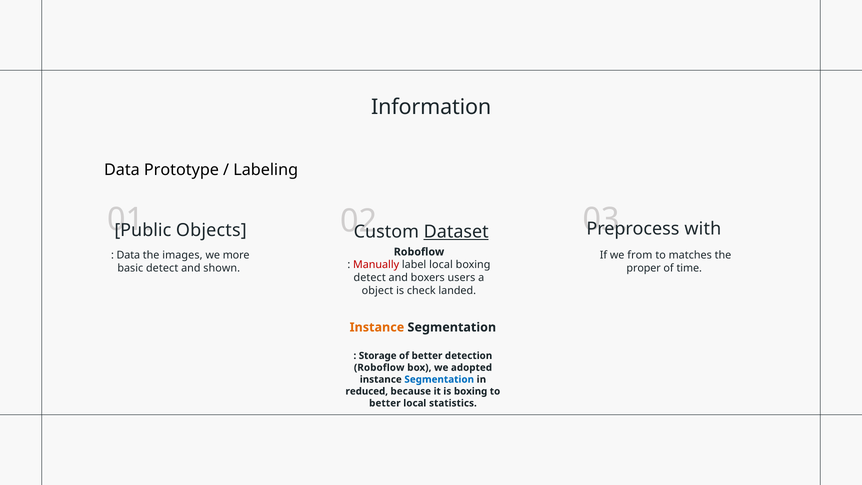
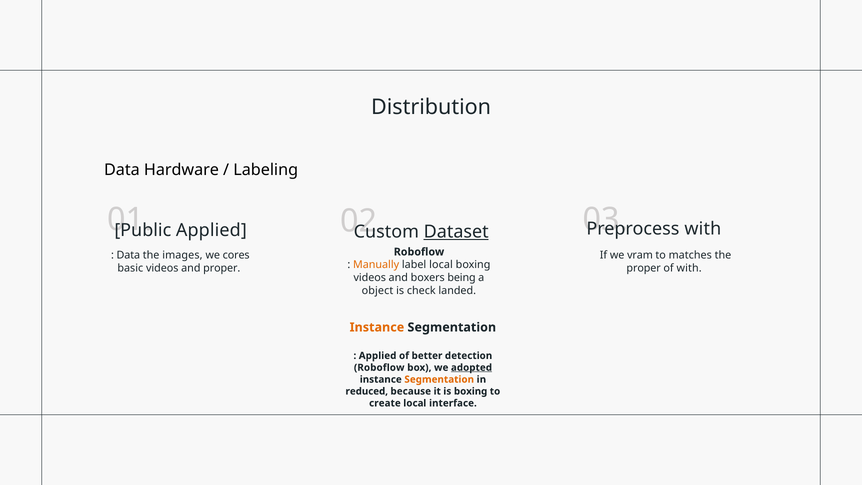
Information: Information -> Distribution
Prototype: Prototype -> Hardware
Objects at (211, 230): Objects -> Applied
more: more -> cores
from: from -> vram
Manually colour: red -> orange
basic detect: detect -> videos
and shown: shown -> proper
of time: time -> with
detect at (370, 278): detect -> videos
users: users -> being
Storage at (378, 356): Storage -> Applied
adopted underline: none -> present
Segmentation at (439, 379) colour: blue -> orange
better at (385, 403): better -> create
statistics: statistics -> interface
